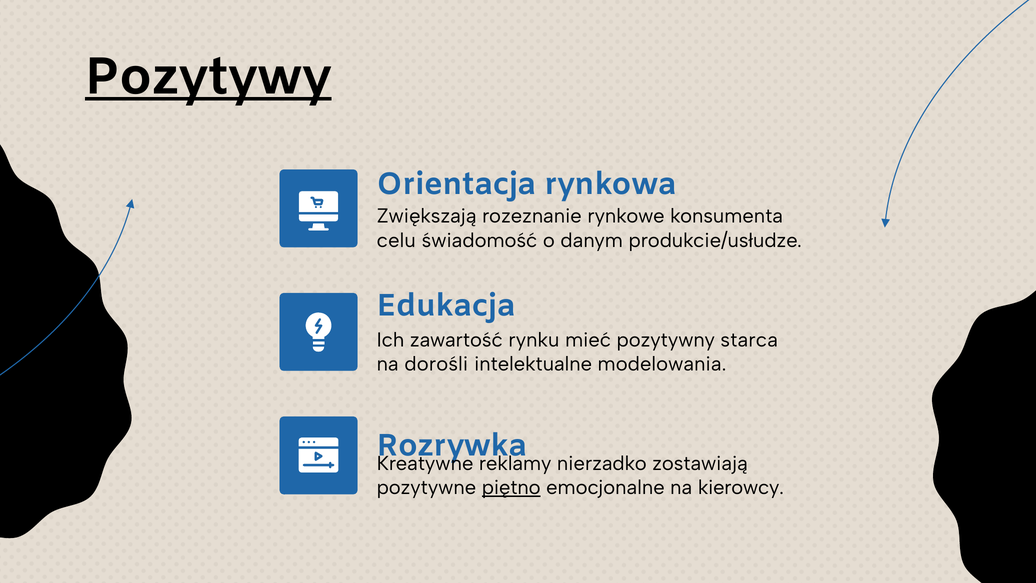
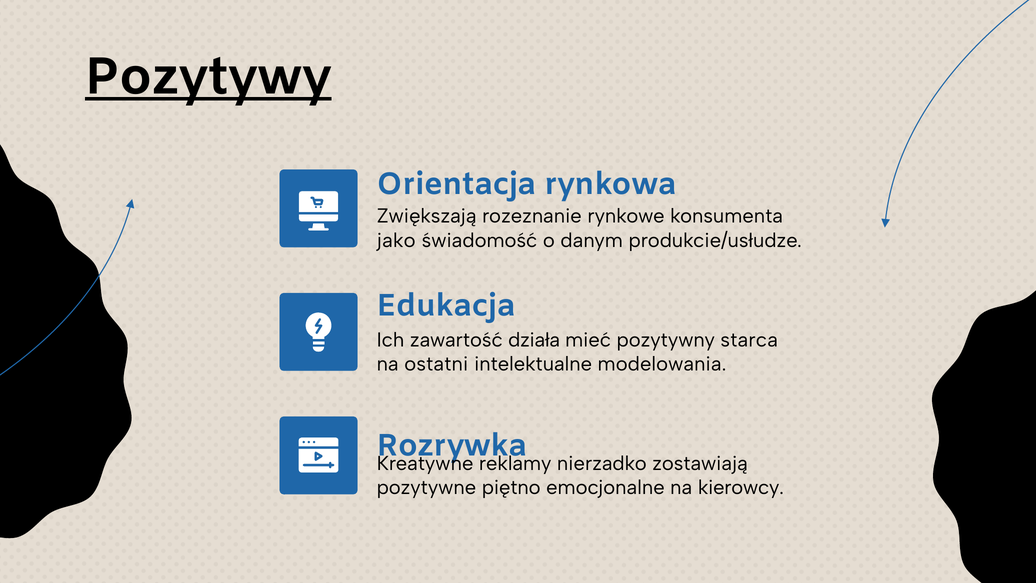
celu: celu -> jako
rynku: rynku -> działa
dorośli: dorośli -> ostatni
piętno underline: present -> none
